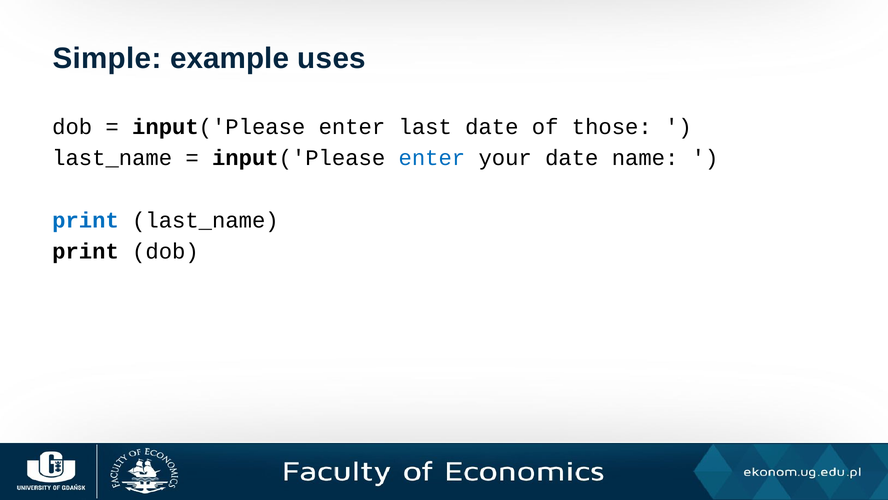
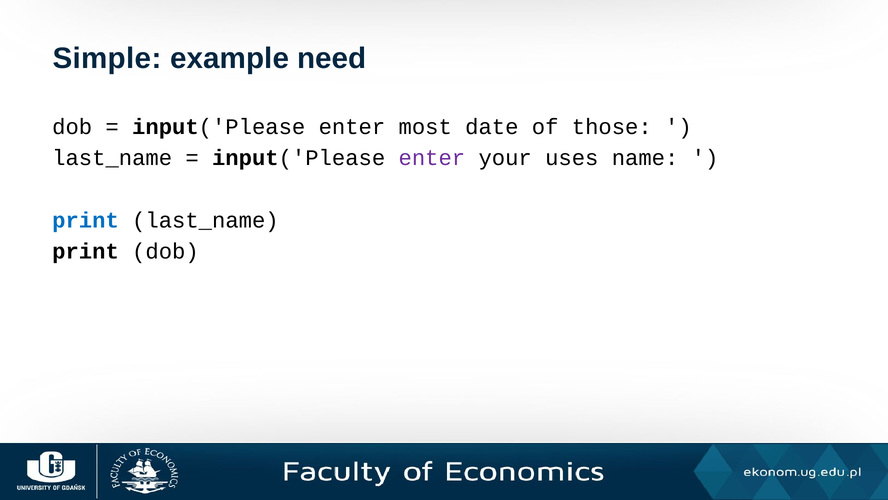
uses: uses -> need
last: last -> most
enter at (432, 158) colour: blue -> purple
your date: date -> uses
